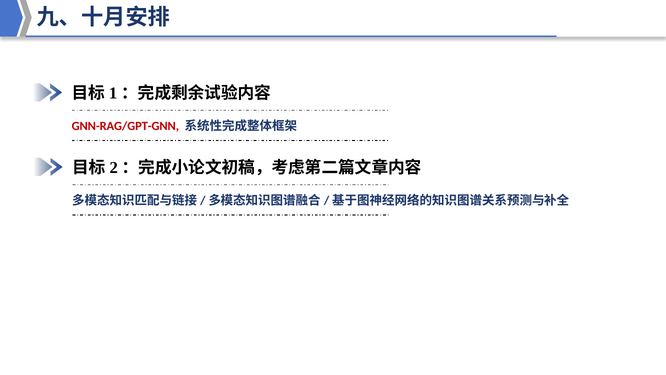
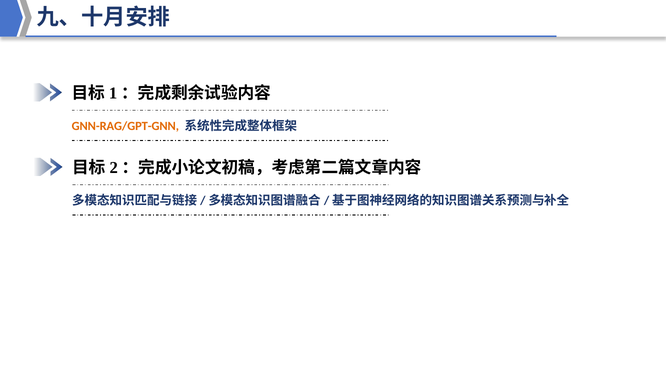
GNN-RAG/GPT-GNN colour: red -> orange
